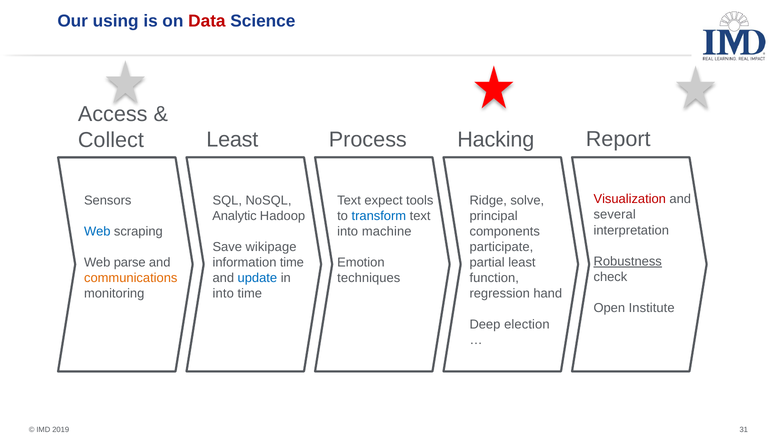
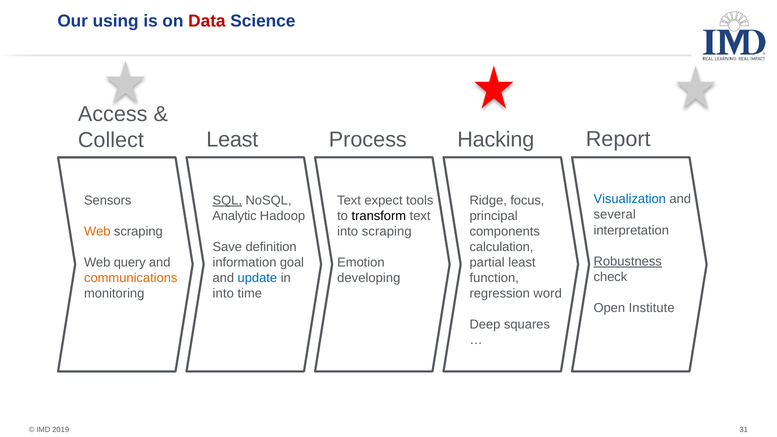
Visualization colour: red -> blue
SQL underline: none -> present
solve: solve -> focus
transform colour: blue -> black
Web at (97, 231) colour: blue -> orange
into machine: machine -> scraping
wikipage: wikipage -> definition
participate: participate -> calculation
parse: parse -> query
information time: time -> goal
techniques: techniques -> developing
hand: hand -> word
election: election -> squares
